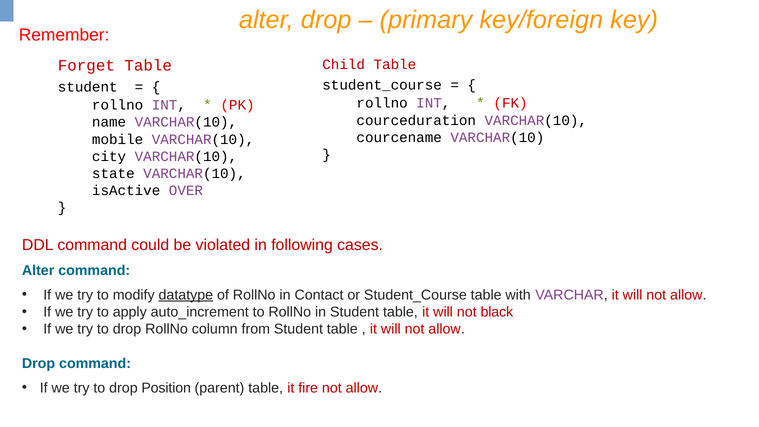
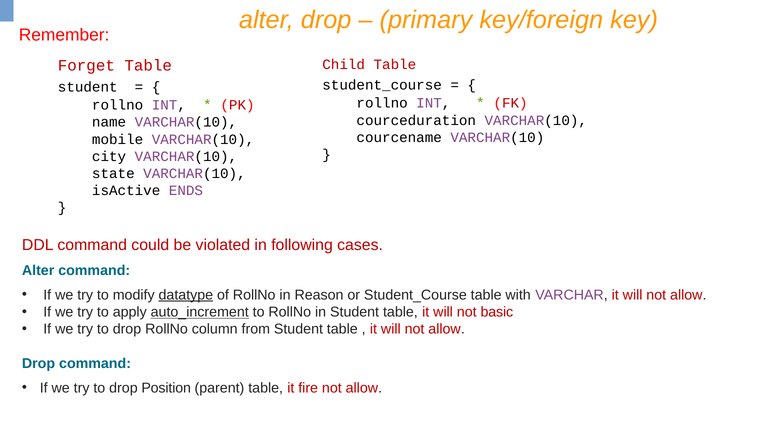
OVER: OVER -> ENDS
Contact: Contact -> Reason
auto_increment underline: none -> present
black: black -> basic
